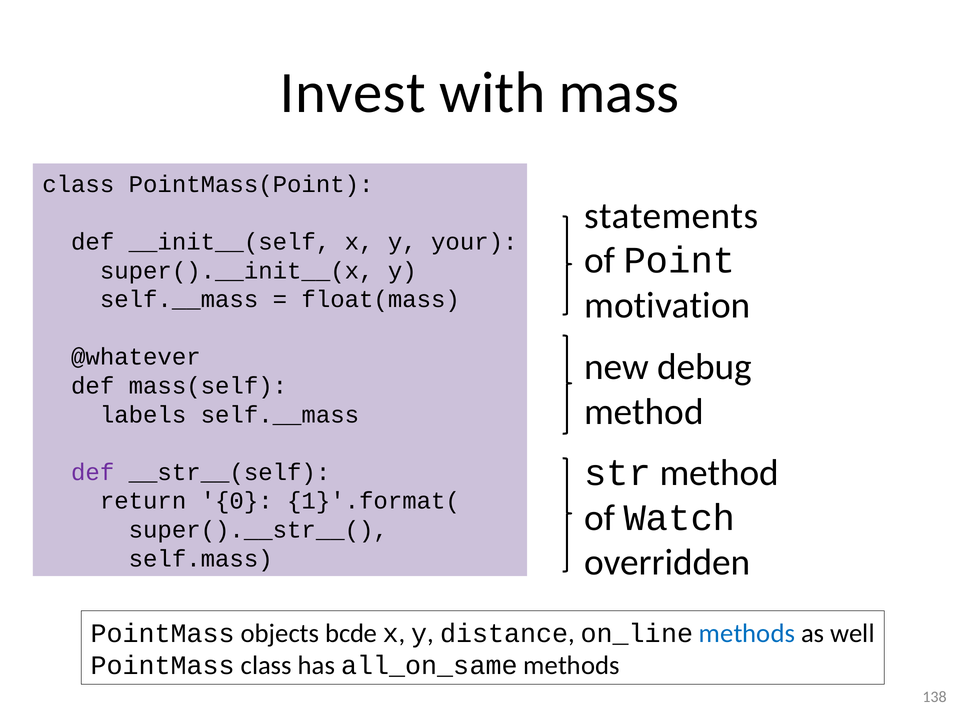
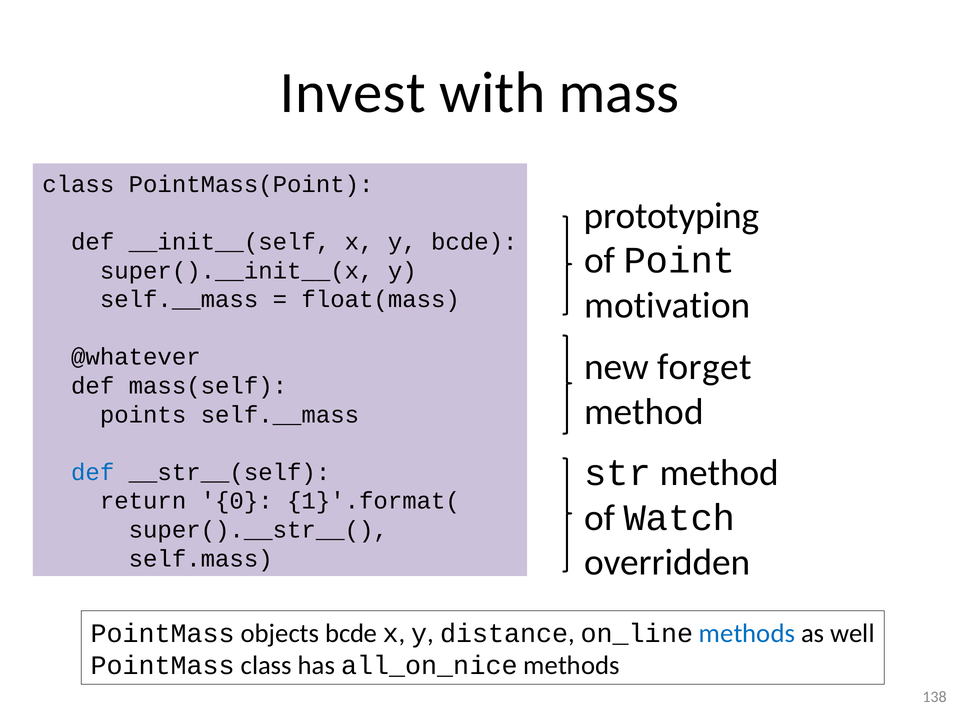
statements: statements -> prototyping
y your: your -> bcde
debug: debug -> forget
labels: labels -> points
def at (93, 472) colour: purple -> blue
all_on_same: all_on_same -> all_on_nice
